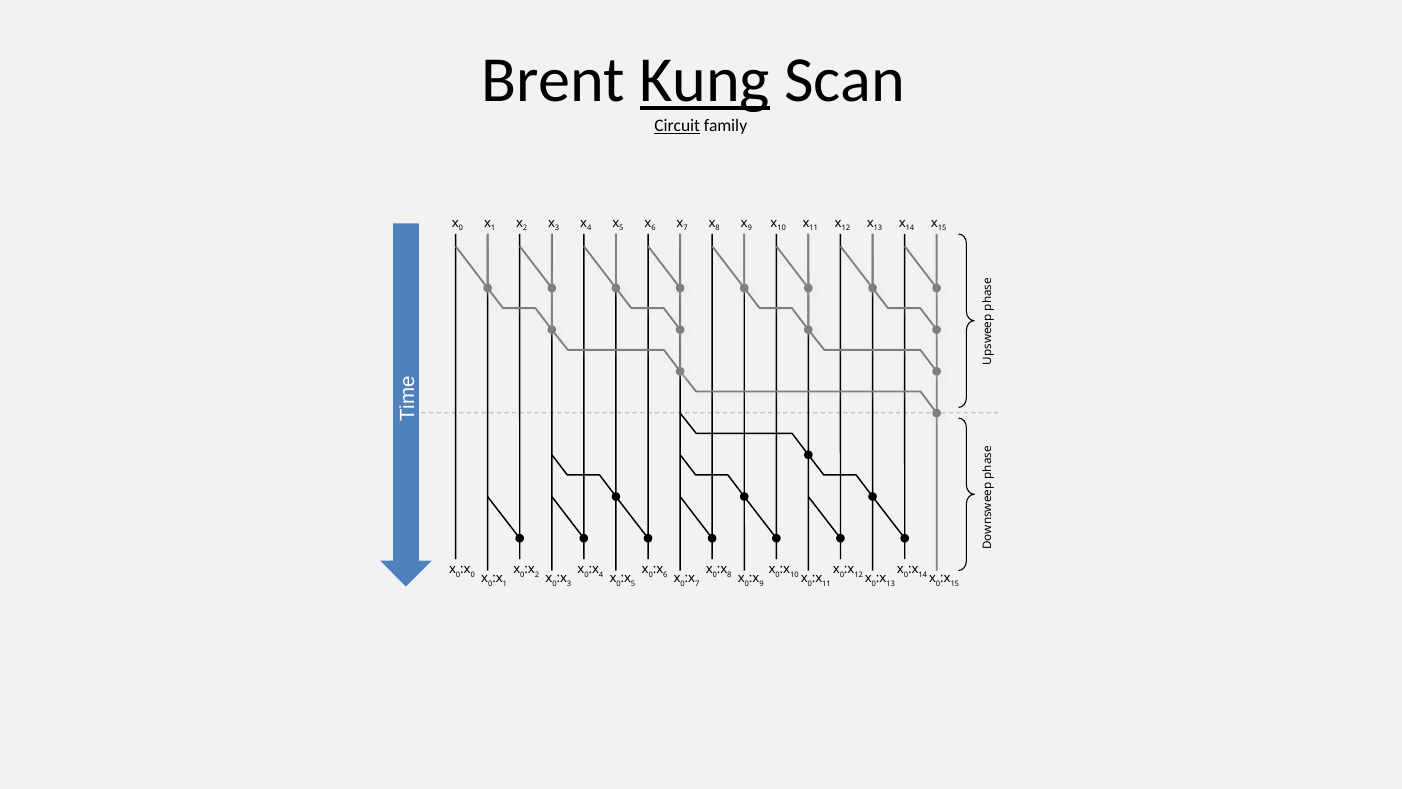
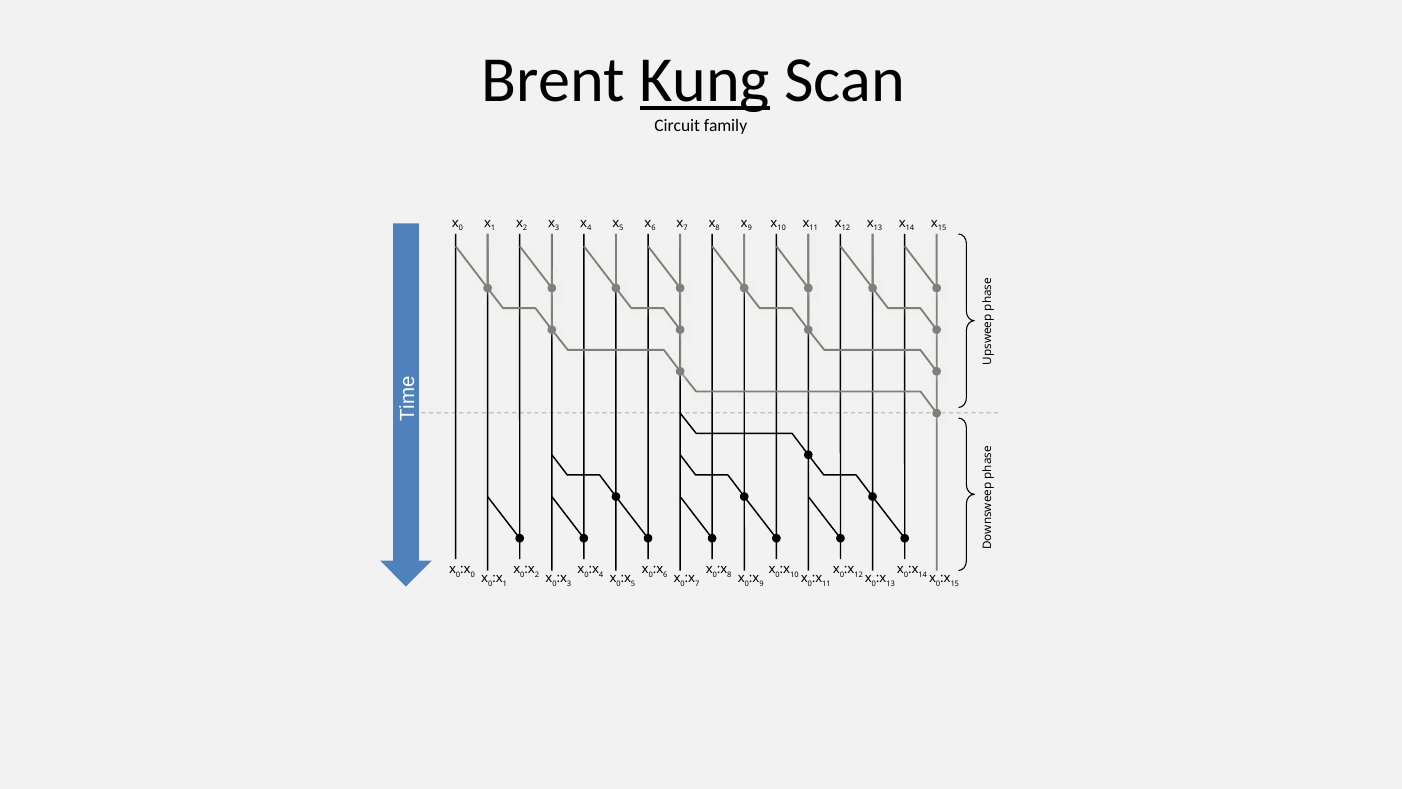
Circuit underline: present -> none
